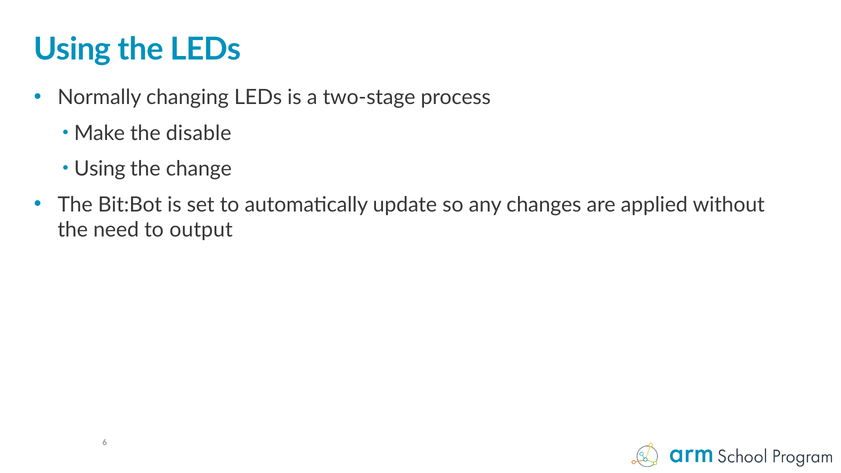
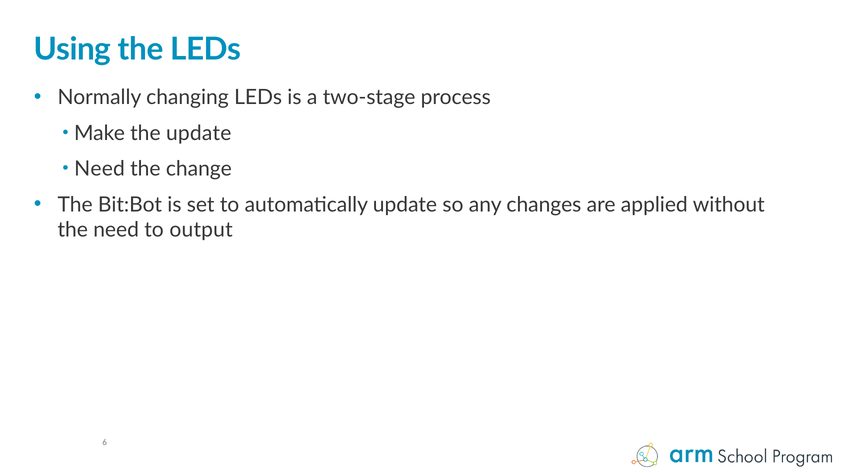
the disable: disable -> update
Using at (100, 169): Using -> Need
